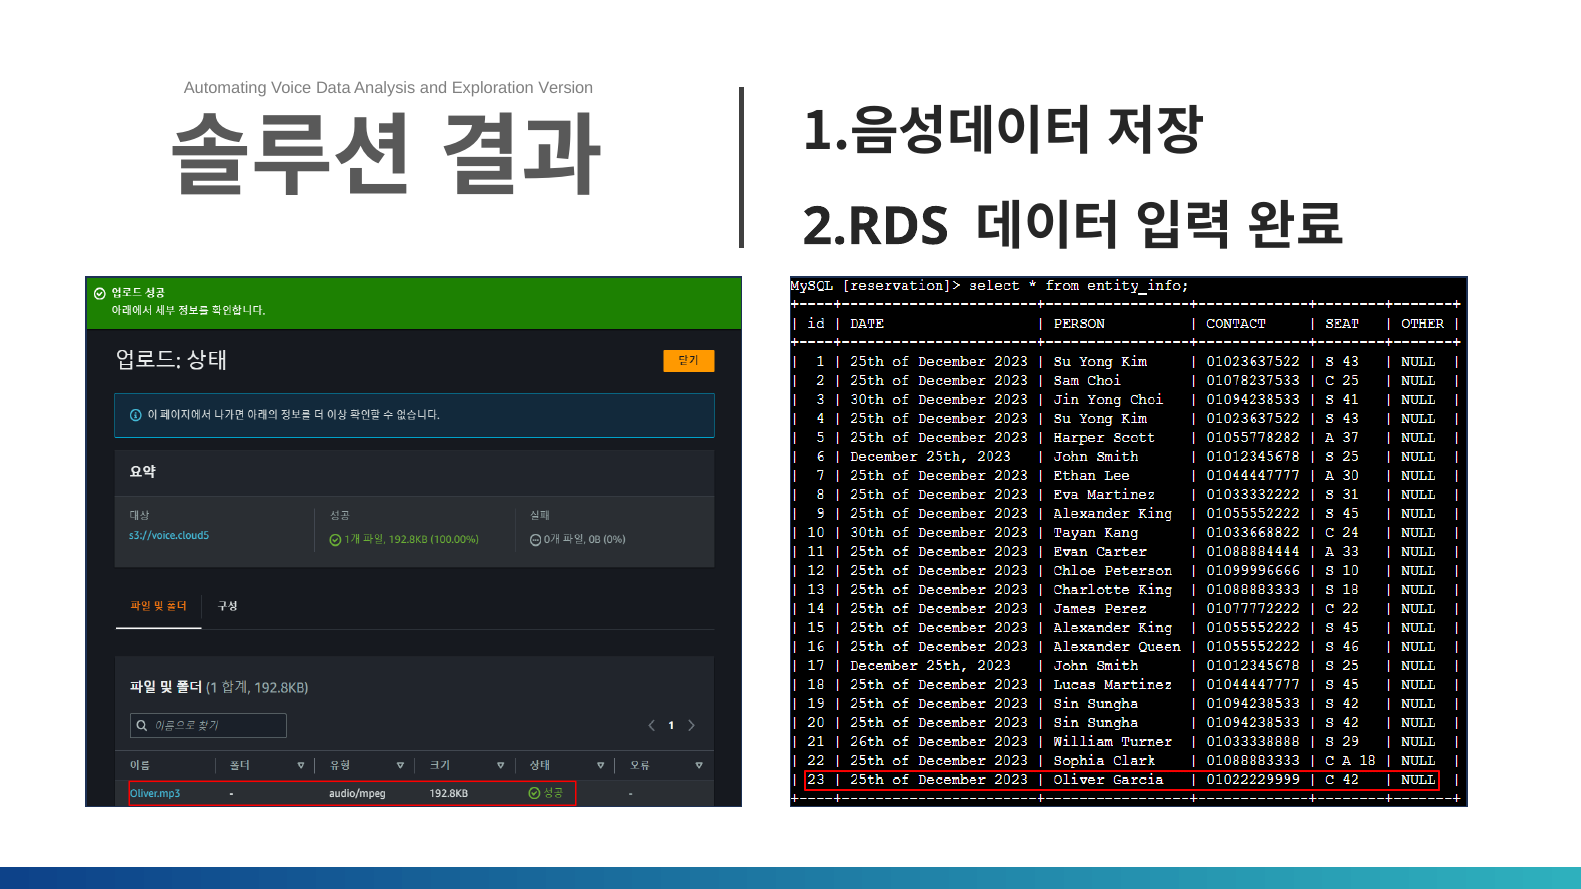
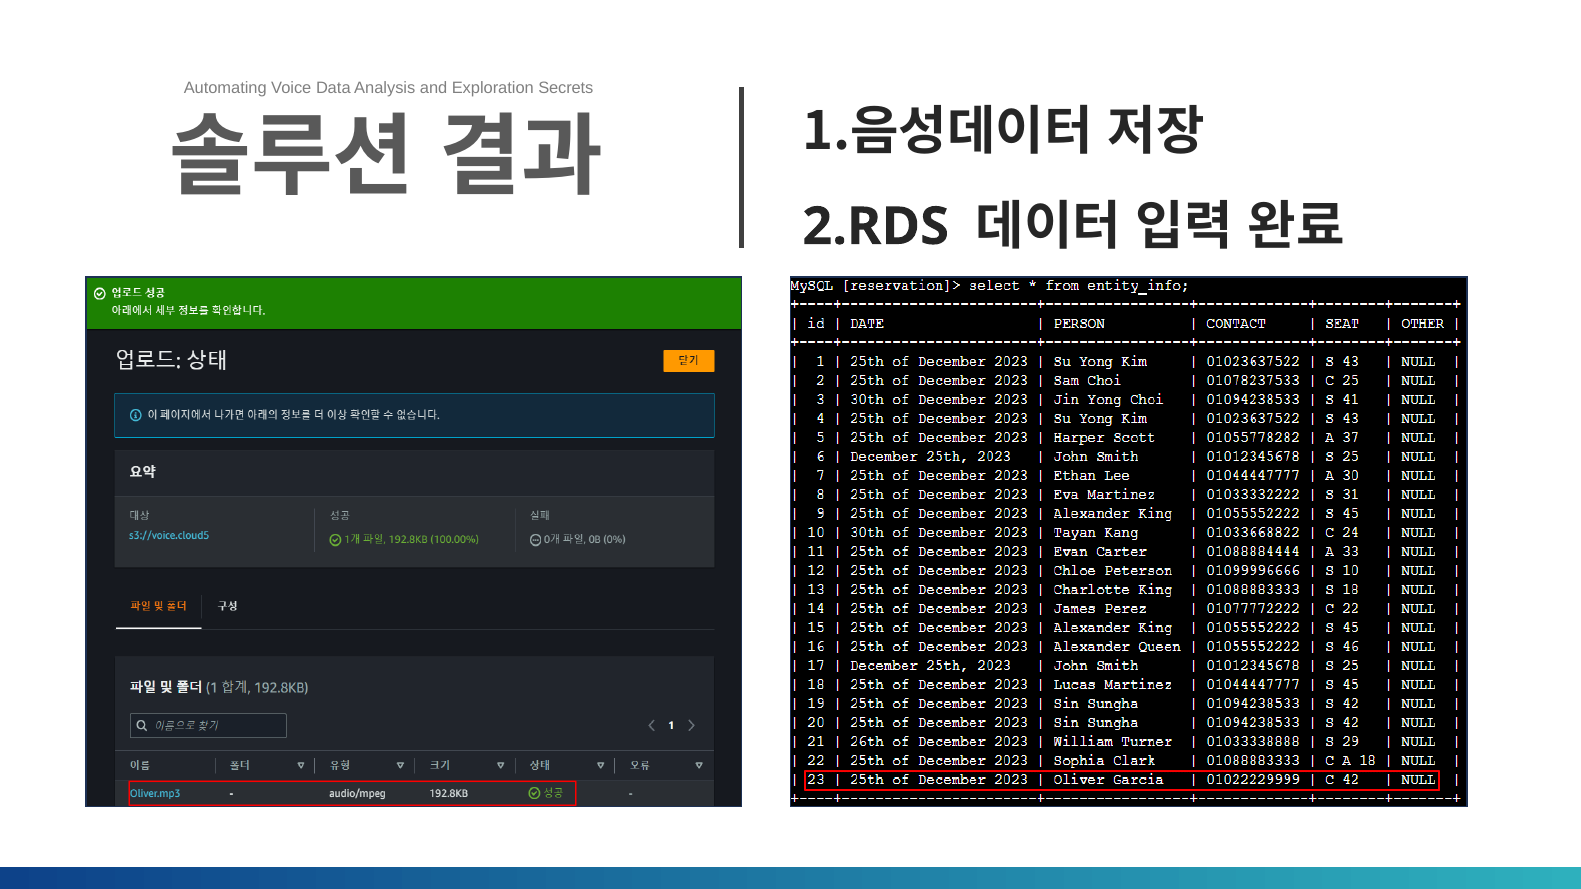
Version: Version -> Secrets
